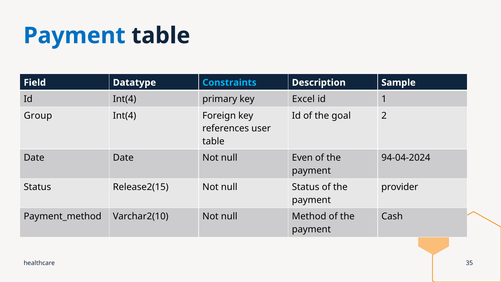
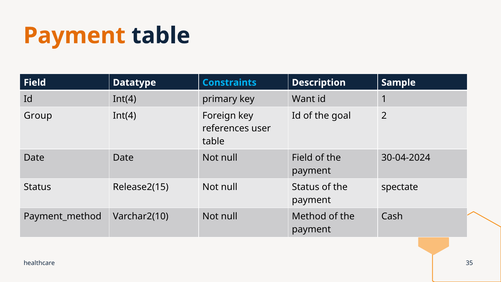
Payment at (74, 36) colour: blue -> orange
Excel: Excel -> Want
null Even: Even -> Field
94-04-2024: 94-04-2024 -> 30-04-2024
provider: provider -> spectate
